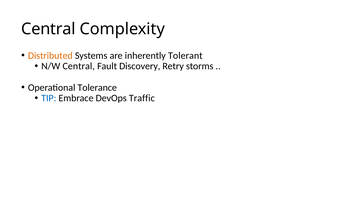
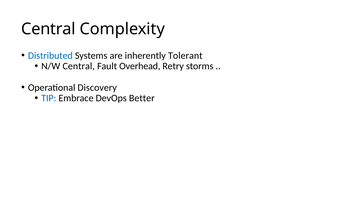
Distributed colour: orange -> blue
Discovery: Discovery -> Overhead
Tolerance: Tolerance -> Discovery
Traffic: Traffic -> Better
